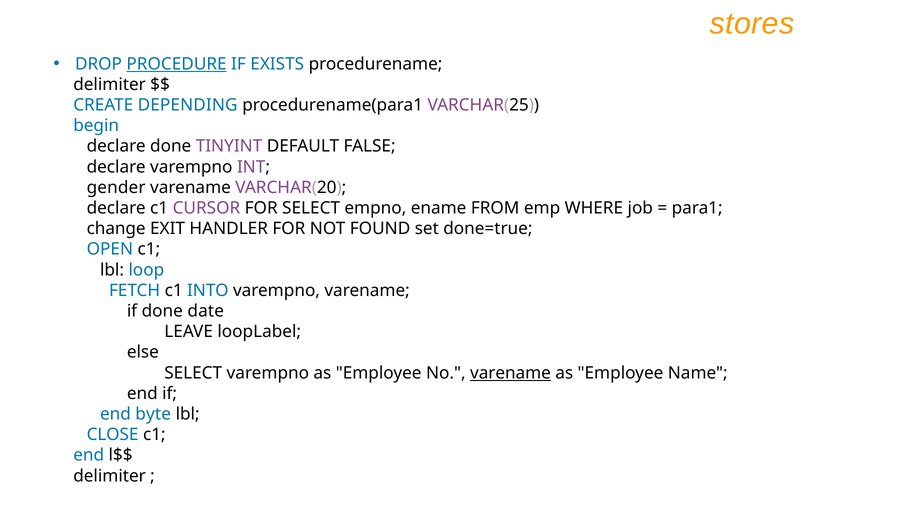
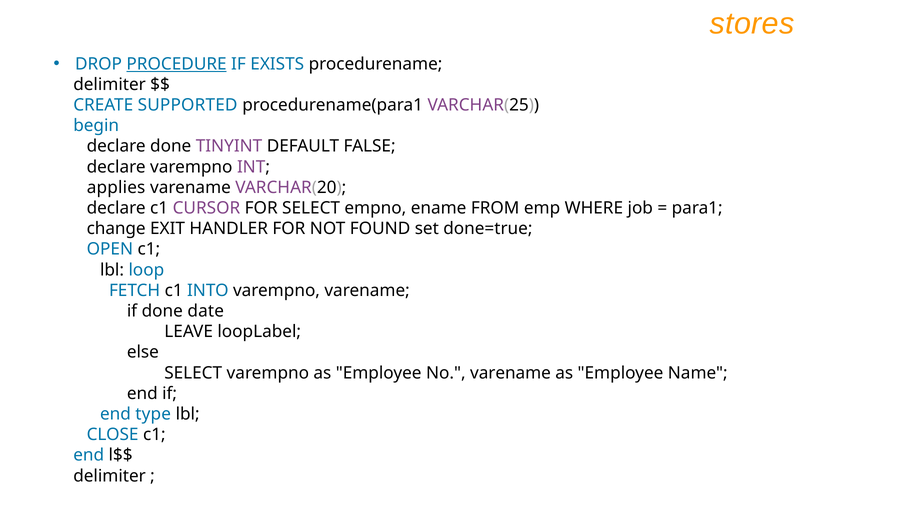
DEPENDING: DEPENDING -> SUPPORTED
gender: gender -> applies
varename at (510, 373) underline: present -> none
byte: byte -> type
